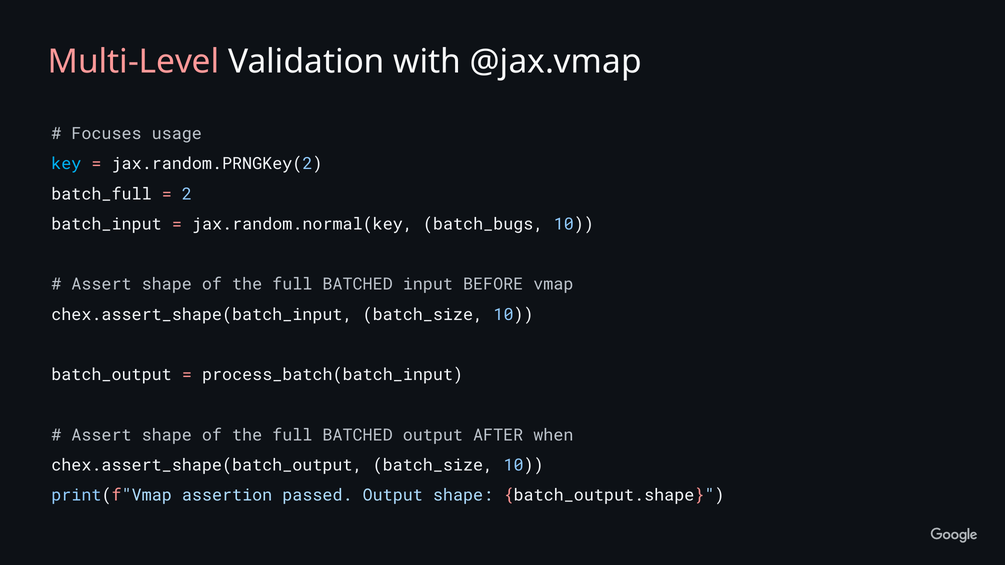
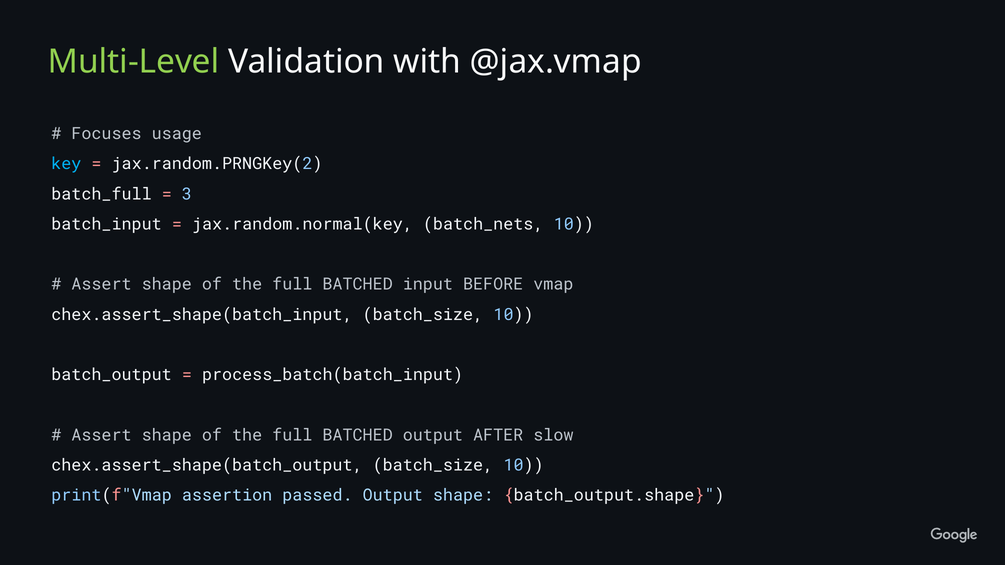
Multi-Level colour: pink -> light green
2: 2 -> 3
batch_bugs: batch_bugs -> batch_nets
when: when -> slow
